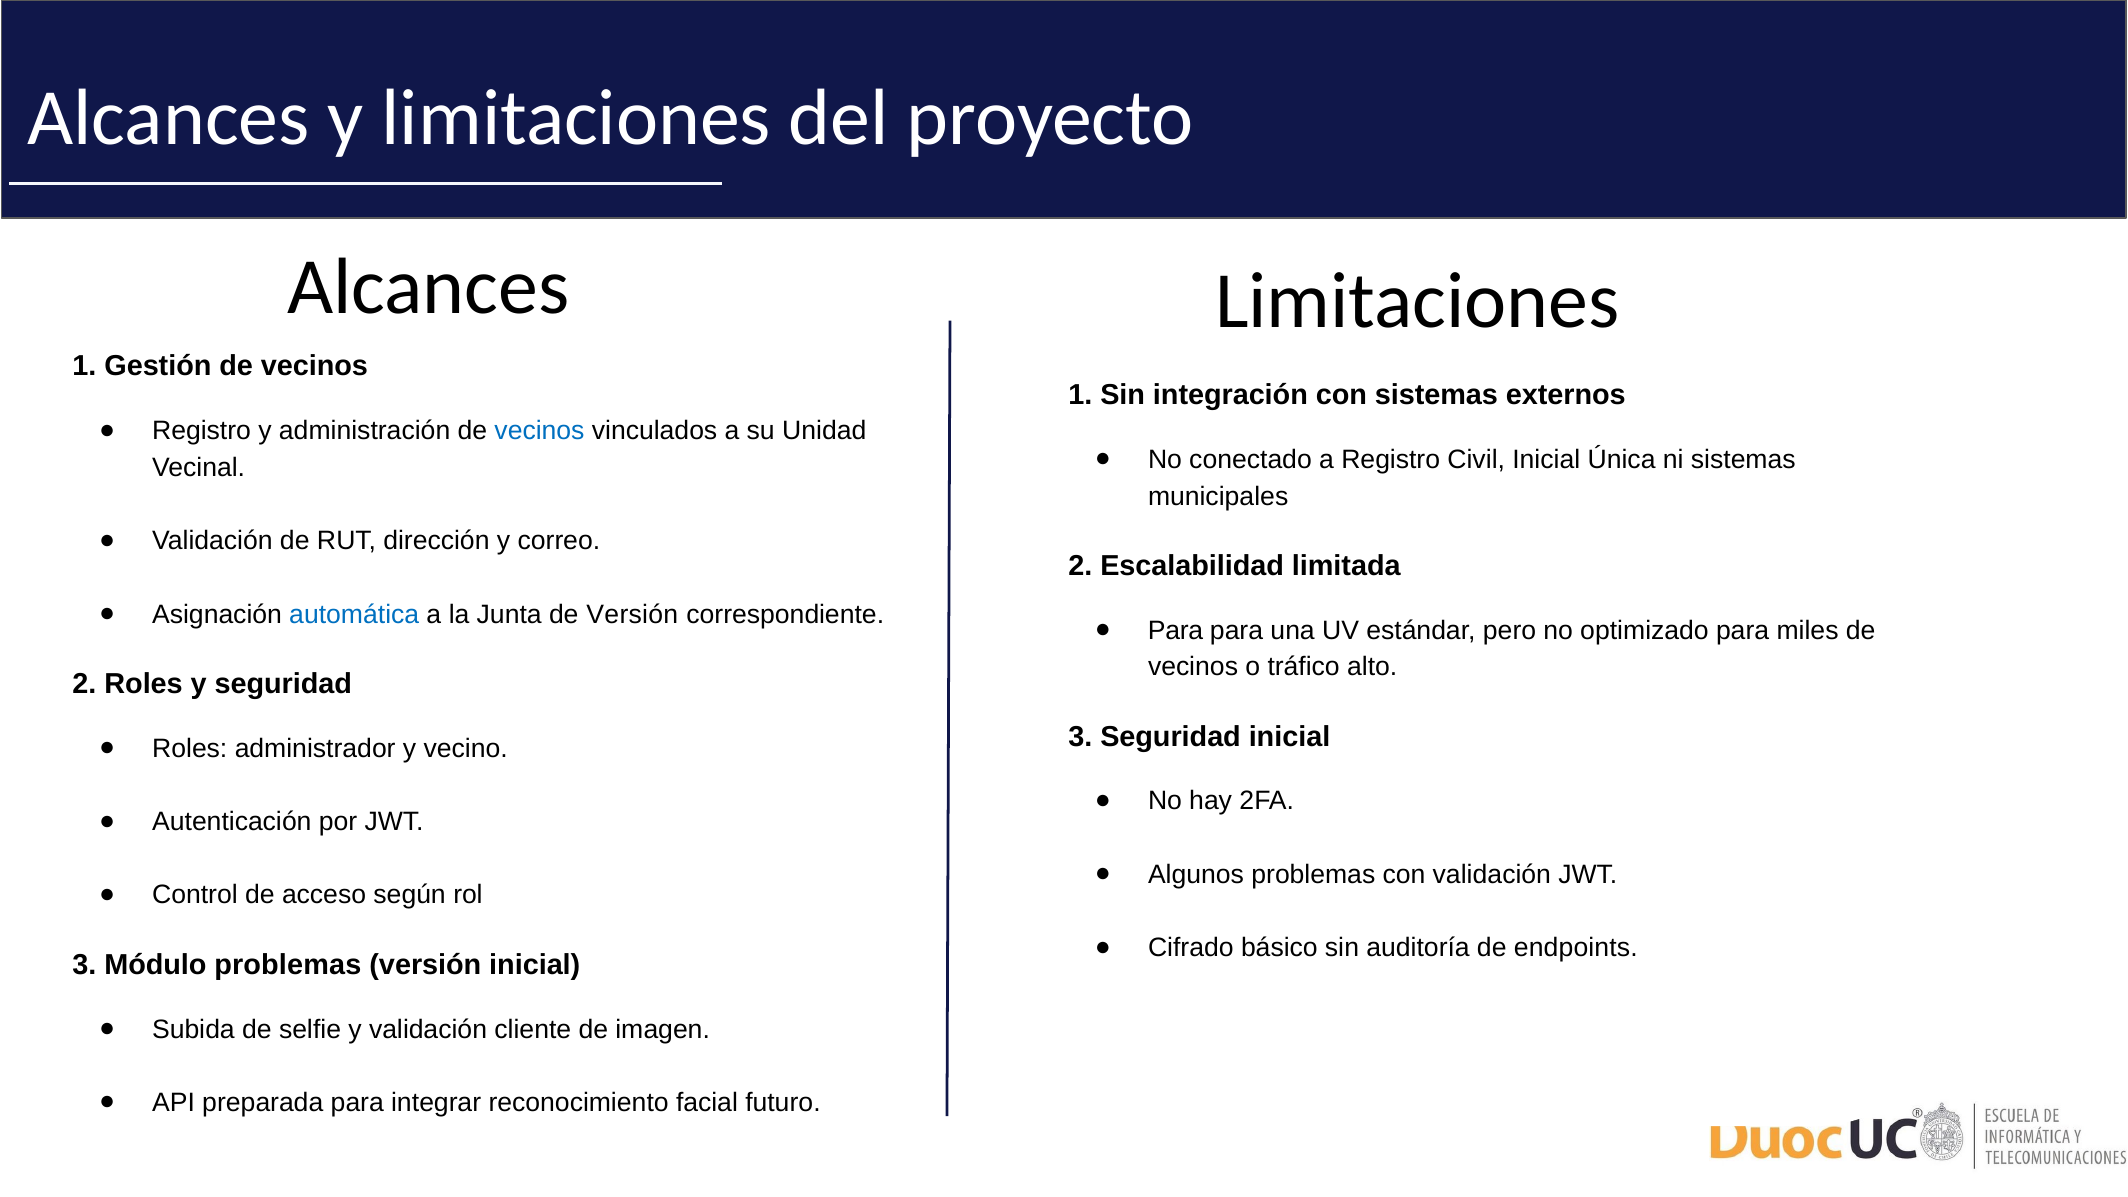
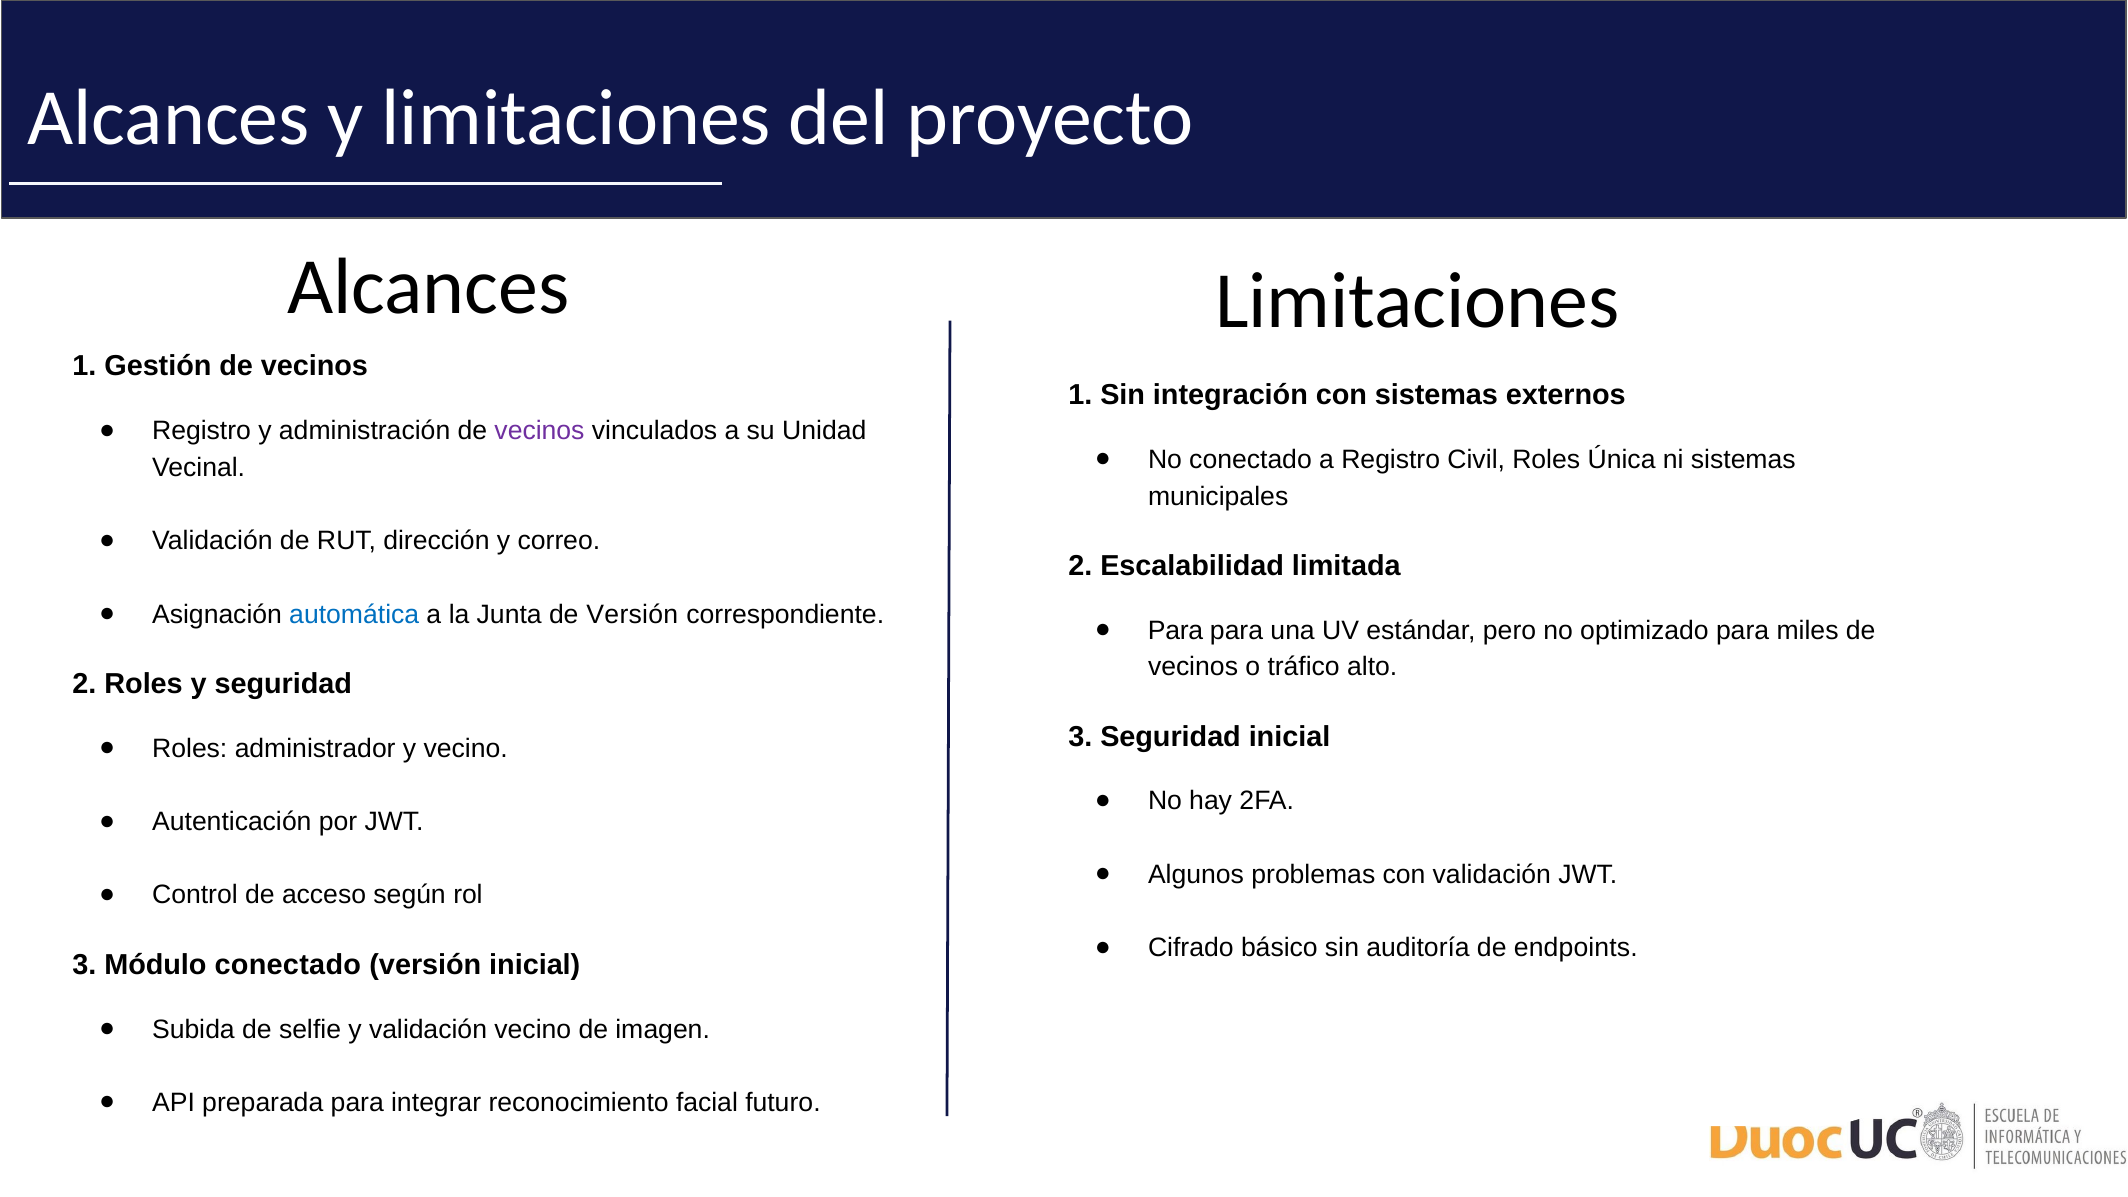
vecinos at (539, 431) colour: blue -> purple
Civil Inicial: Inicial -> Roles
Módulo problemas: problemas -> conectado
validación cliente: cliente -> vecino
